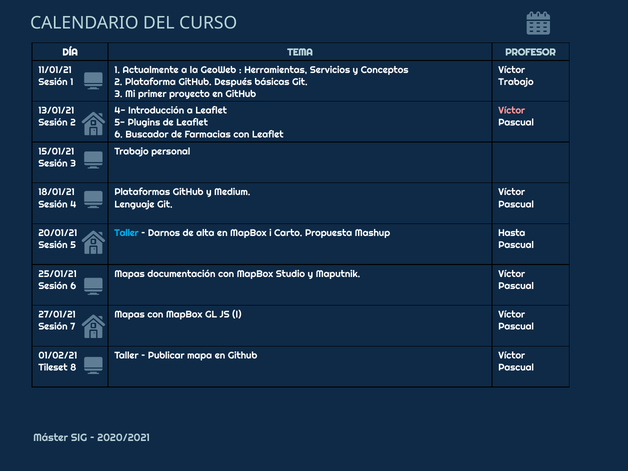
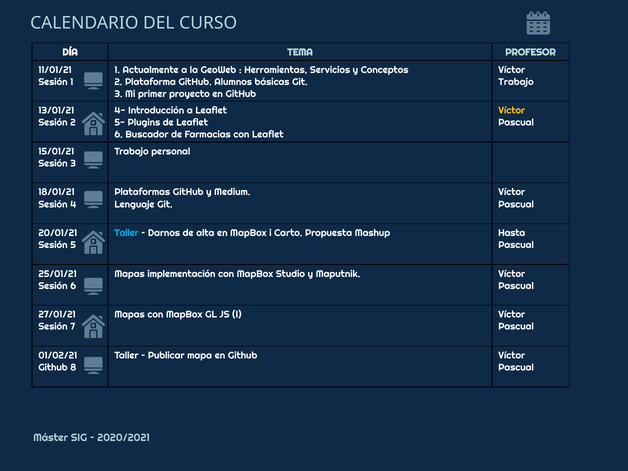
Después: Después -> Alumnos
Víctor at (512, 111) colour: pink -> yellow
documentación: documentación -> implementación
Tileset at (53, 368): Tileset -> Github
